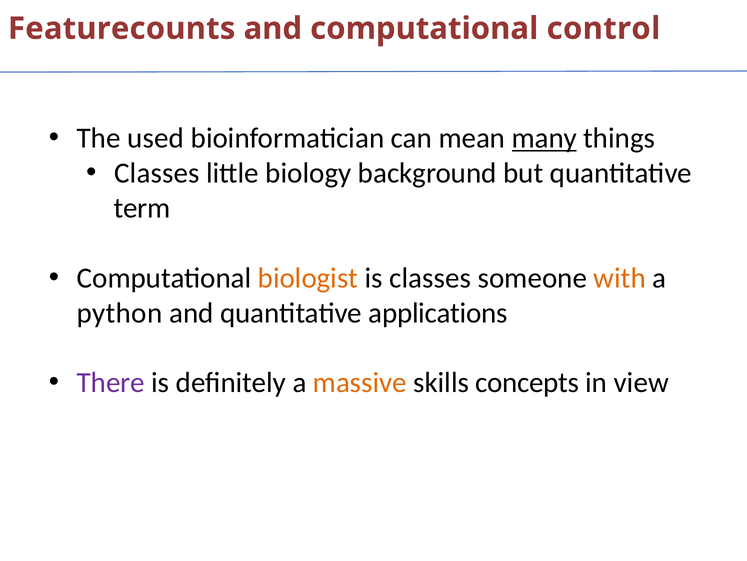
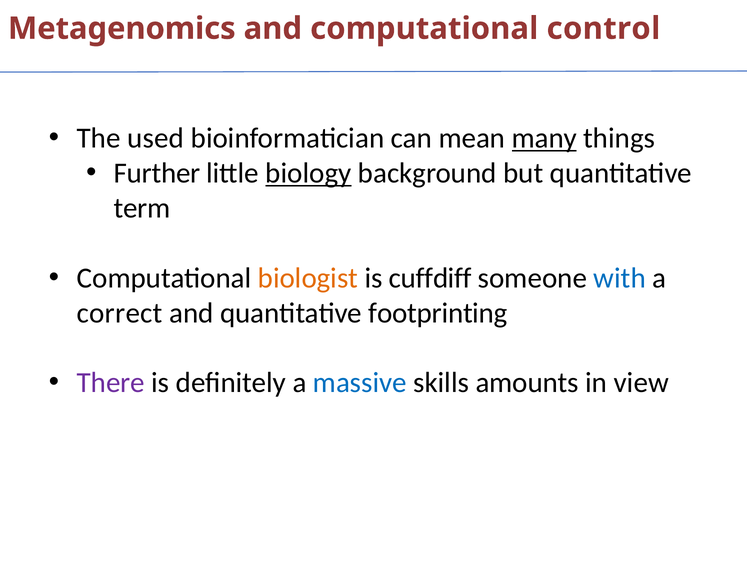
Featurecounts: Featurecounts -> Metagenomics
Classes at (157, 173): Classes -> Further
biology underline: none -> present
is classes: classes -> cuffdiff
with colour: orange -> blue
python: python -> correct
applications: applications -> footprinting
massive colour: orange -> blue
concepts: concepts -> amounts
